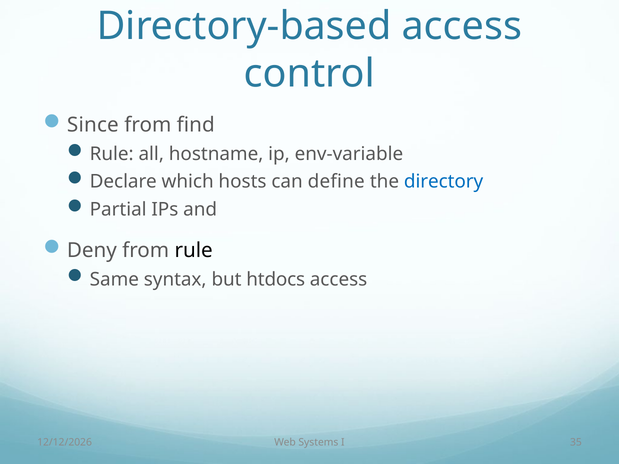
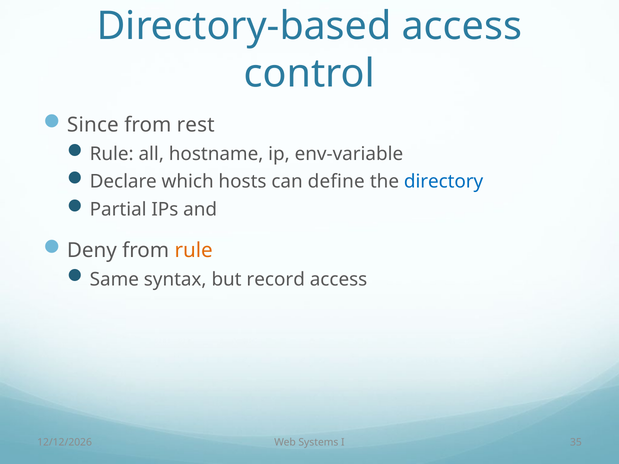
find: find -> rest
rule at (194, 251) colour: black -> orange
htdocs: htdocs -> record
